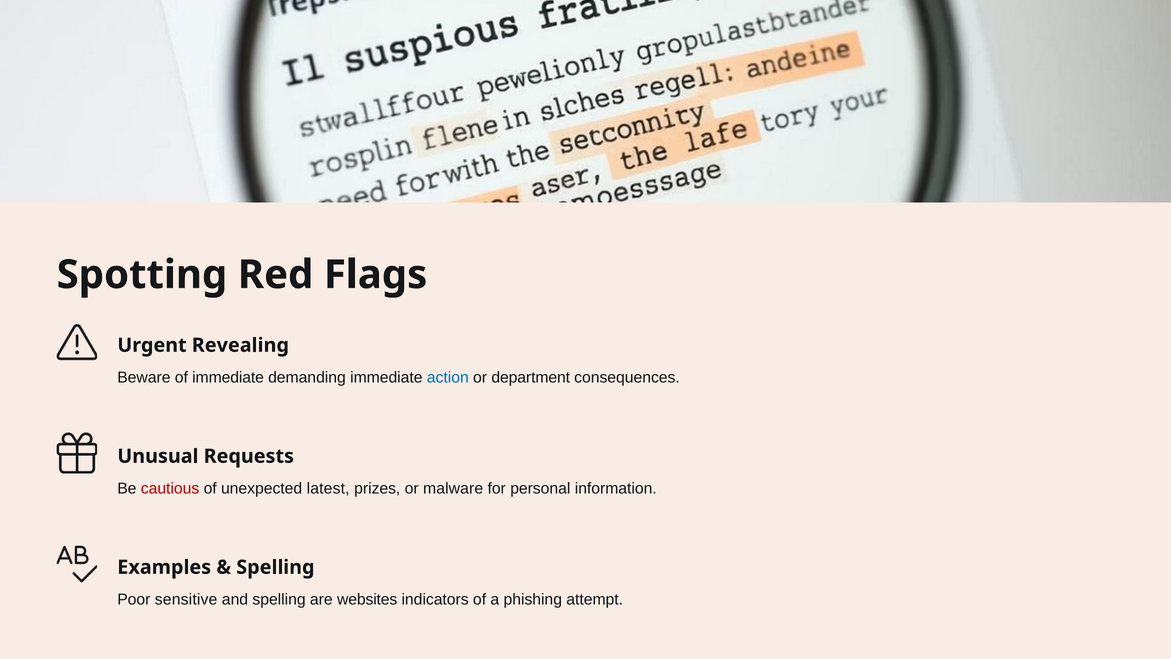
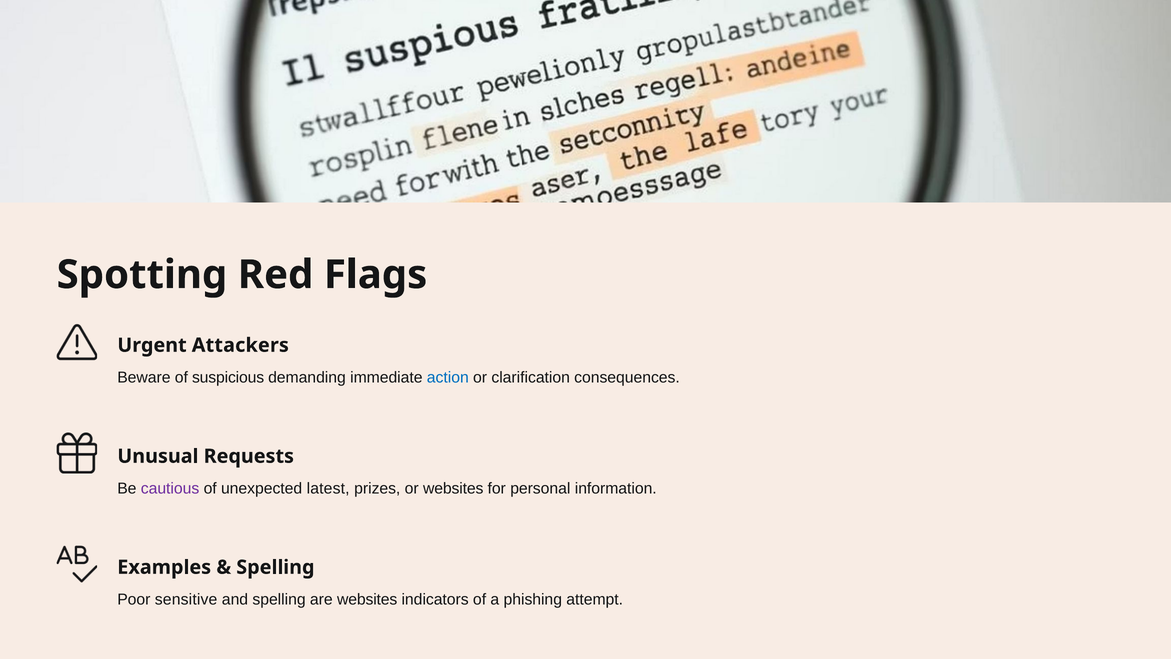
Revealing: Revealing -> Attackers
of immediate: immediate -> suspicious
department: department -> clarification
cautious colour: red -> purple
or malware: malware -> websites
